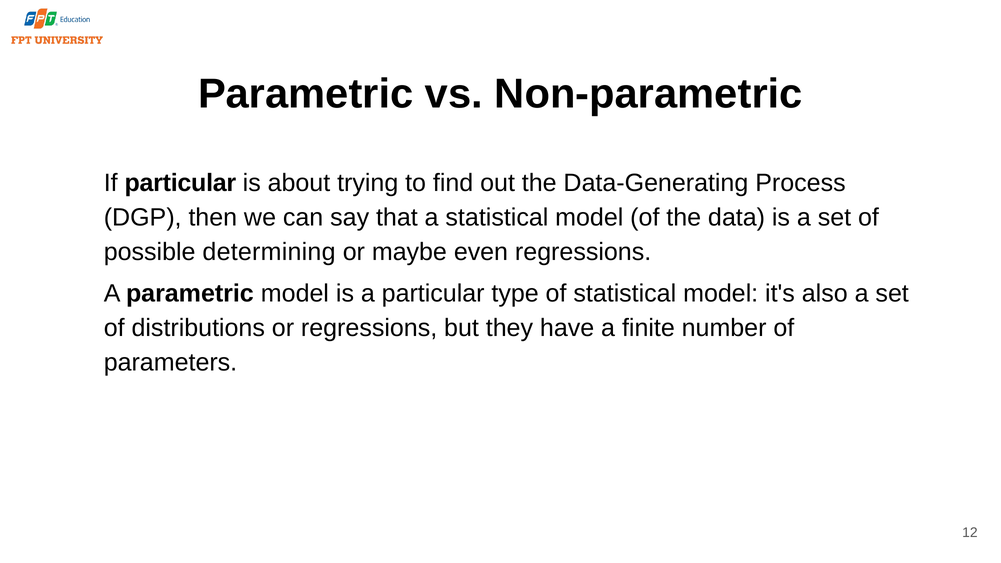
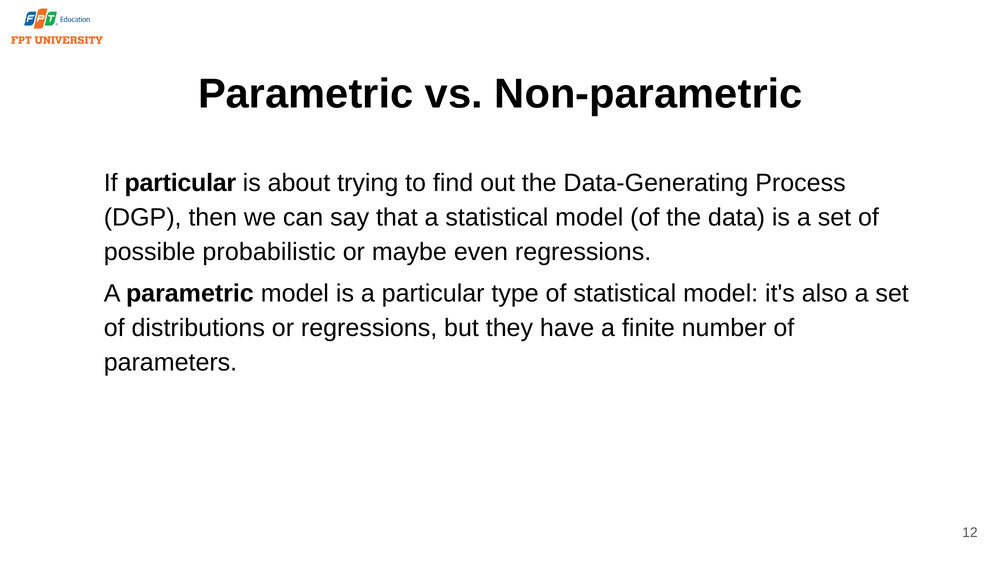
determining: determining -> probabilistic
